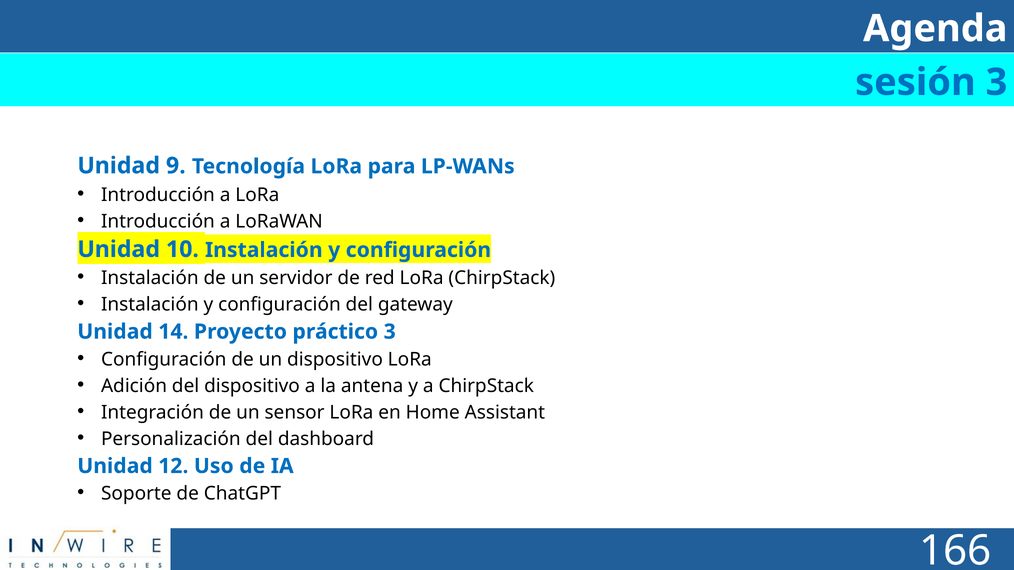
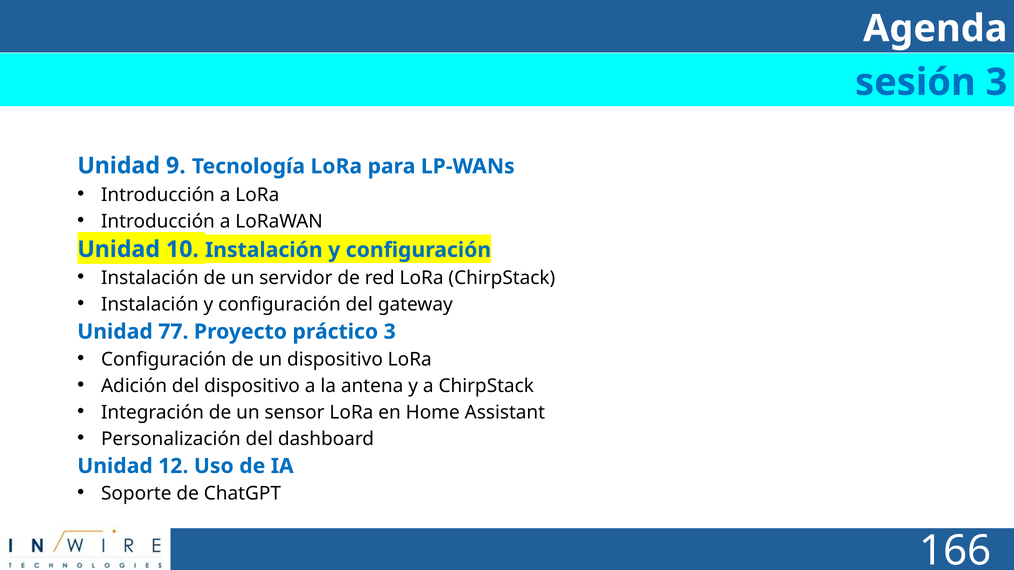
14: 14 -> 77
